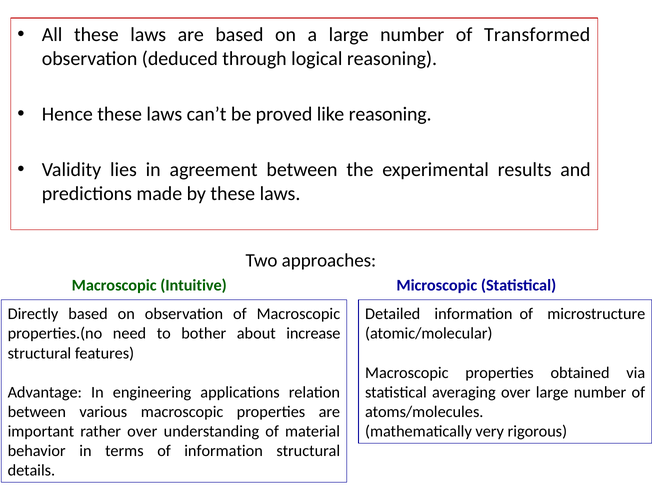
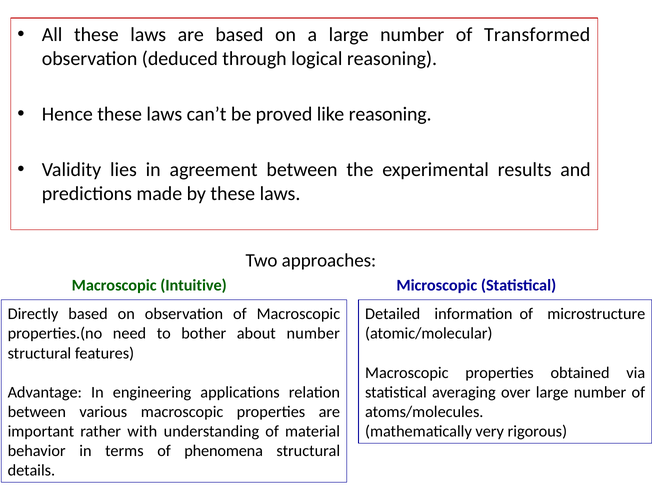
about increase: increase -> number
rather over: over -> with
of information: information -> phenomena
